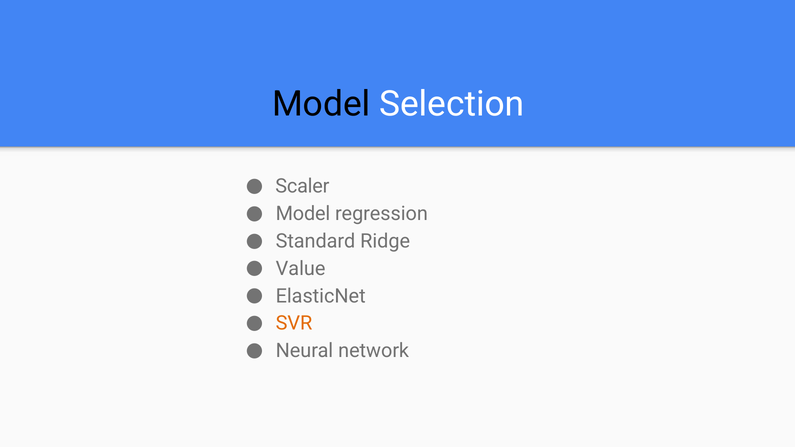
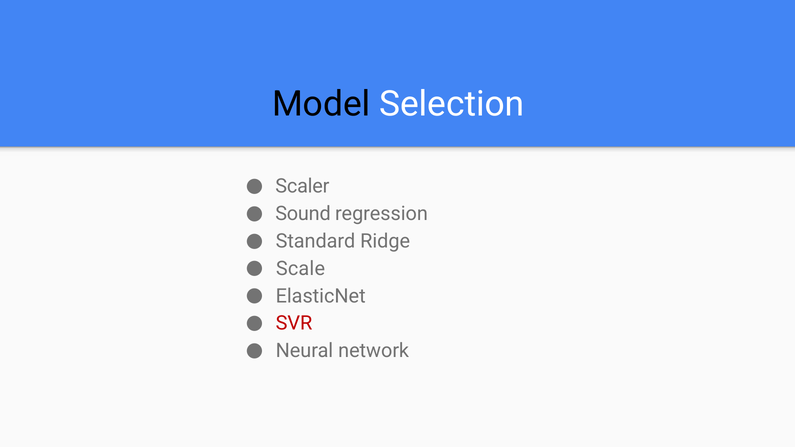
Model at (303, 214): Model -> Sound
Value: Value -> Scale
SVR colour: orange -> red
